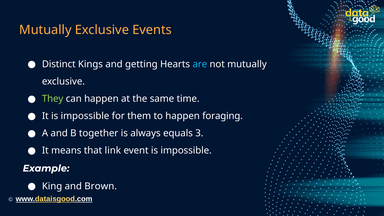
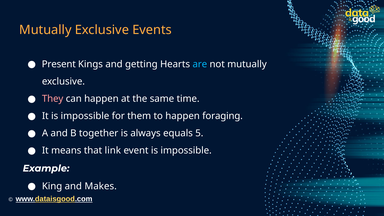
Distinct: Distinct -> Present
They colour: light green -> pink
3: 3 -> 5
Brown: Brown -> Makes
